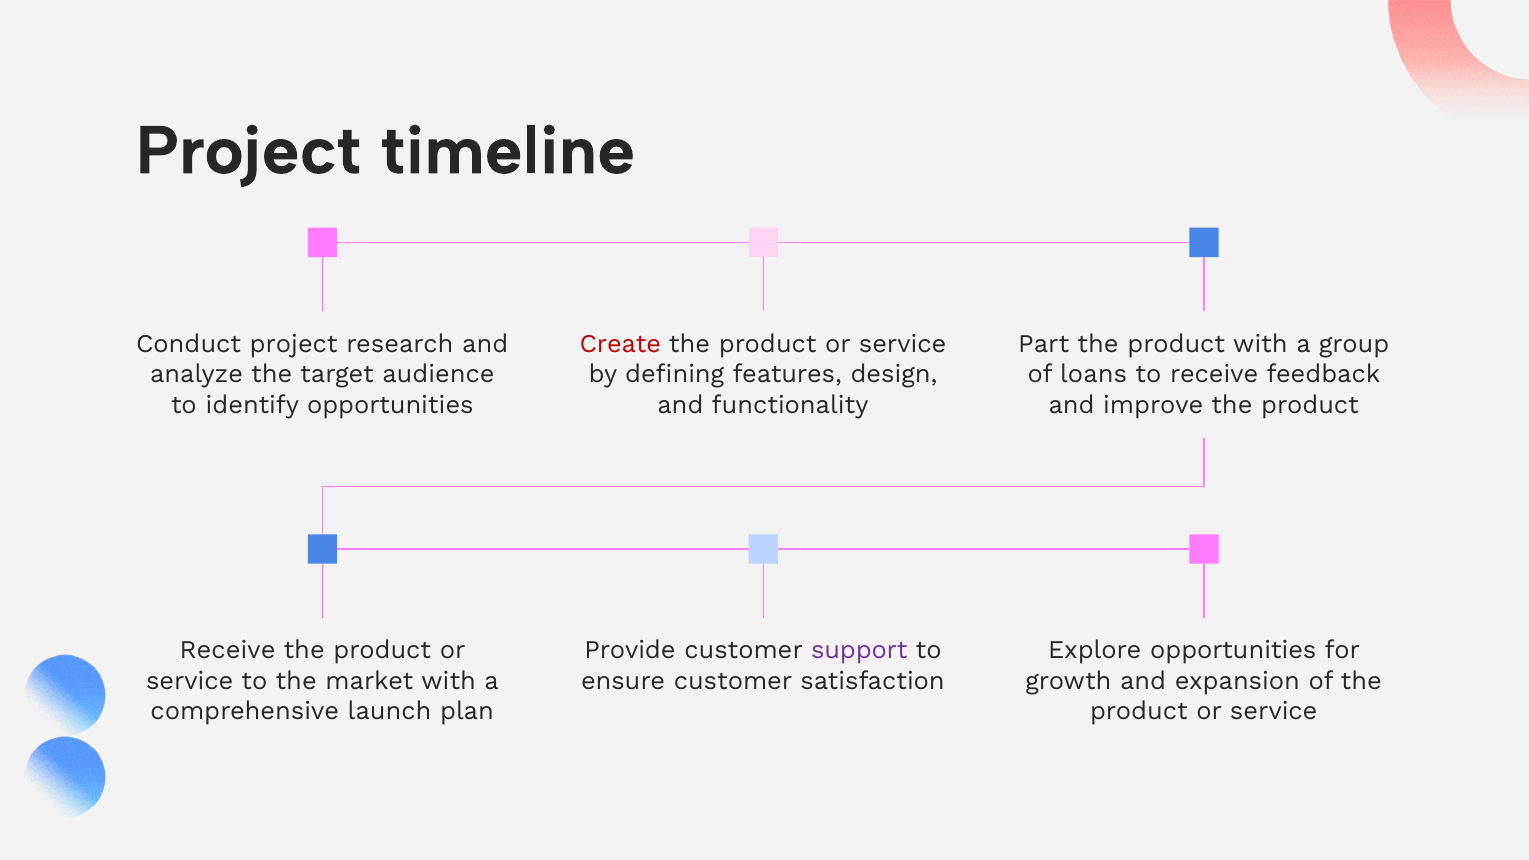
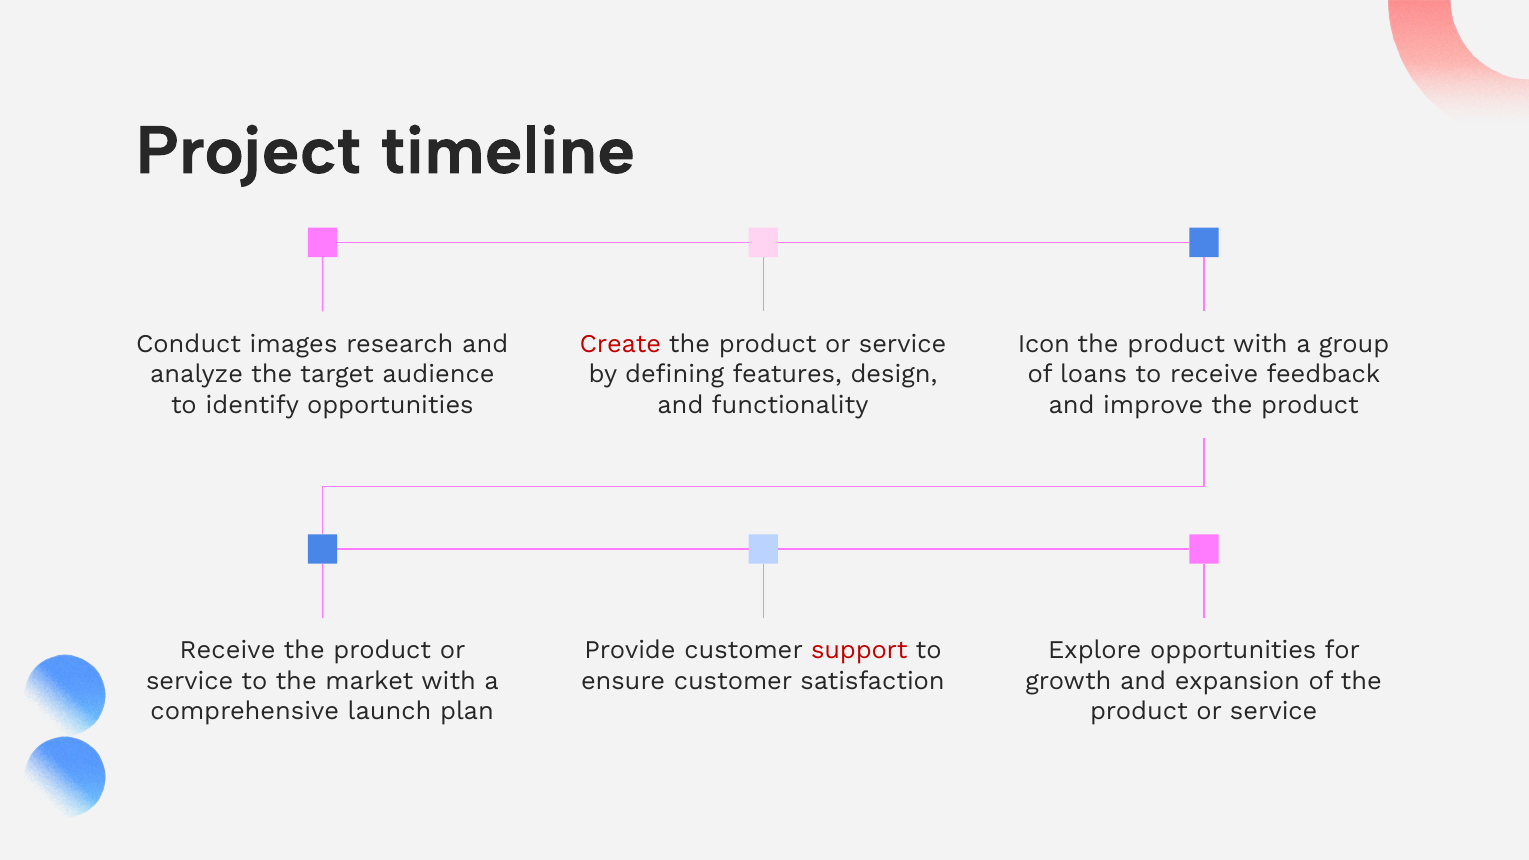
Conduct project: project -> images
Part: Part -> Icon
support colour: purple -> red
